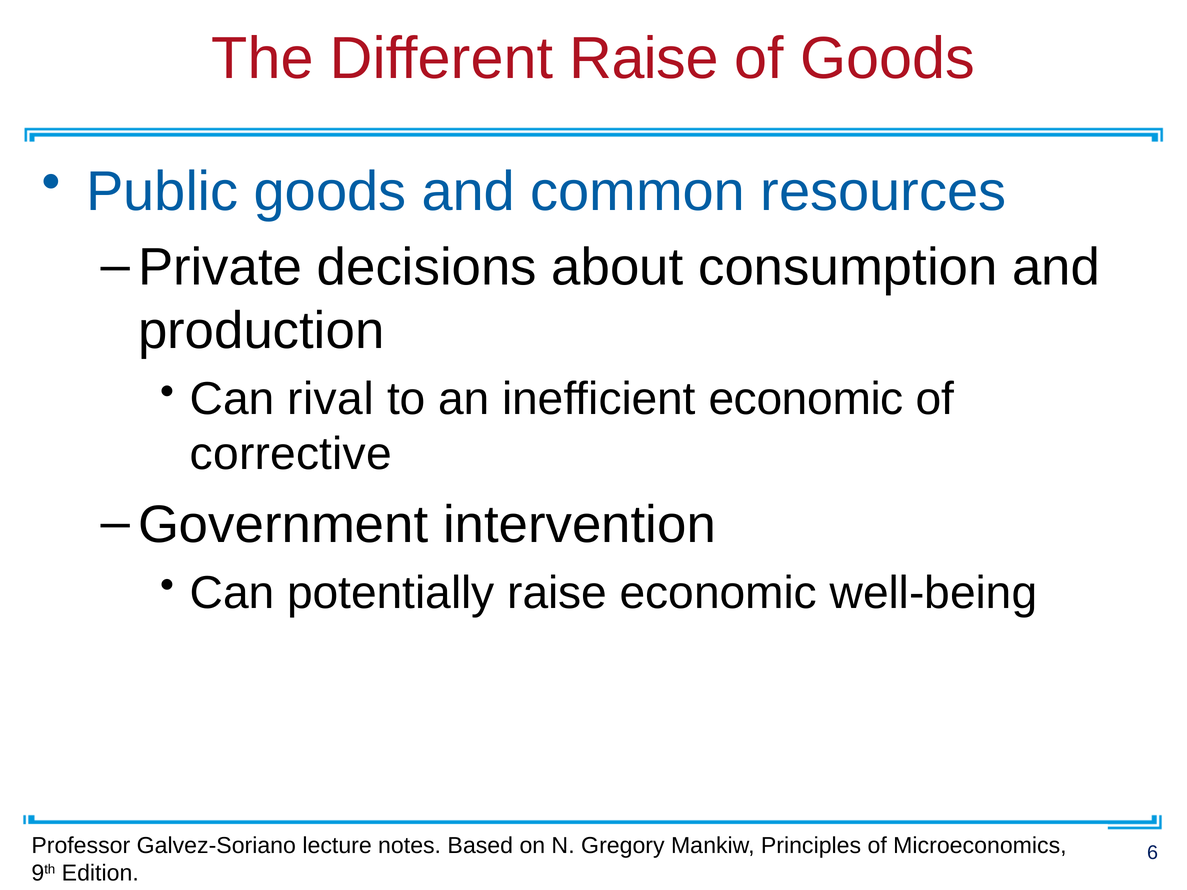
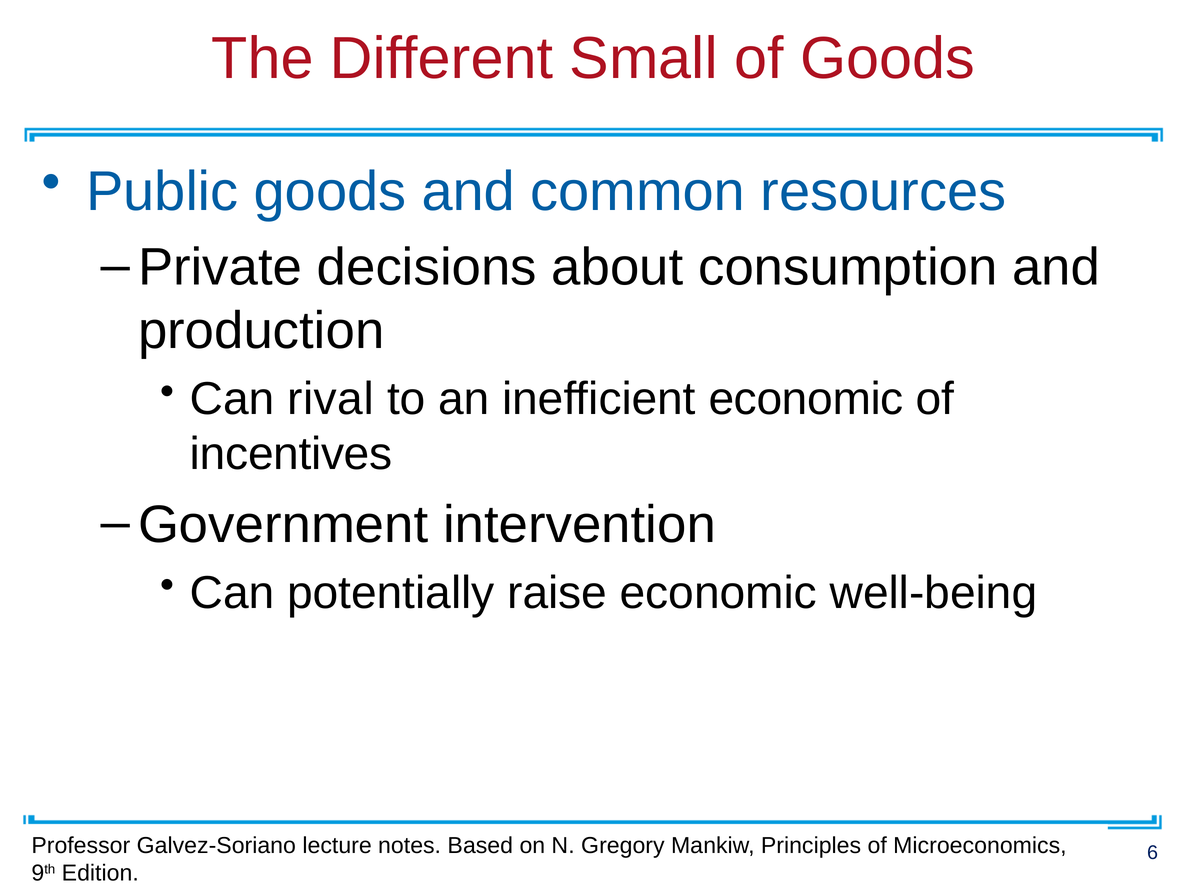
Different Raise: Raise -> Small
corrective: corrective -> incentives
